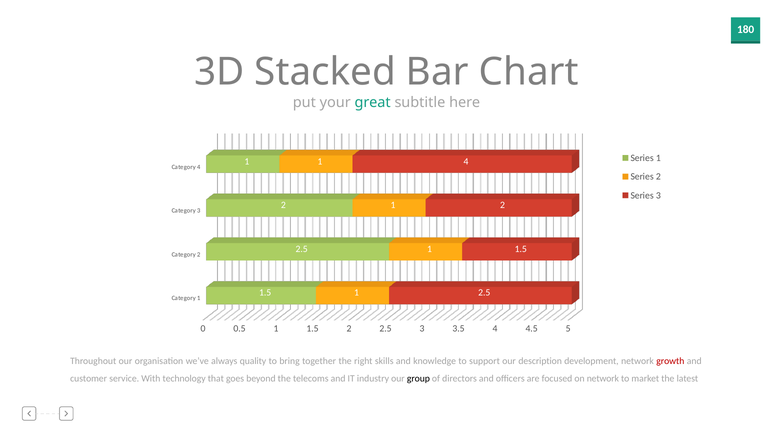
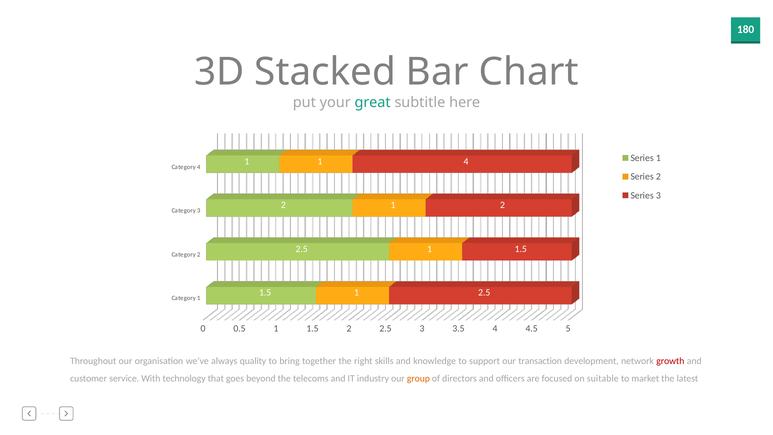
description: description -> transaction
group colour: black -> orange
on network: network -> suitable
